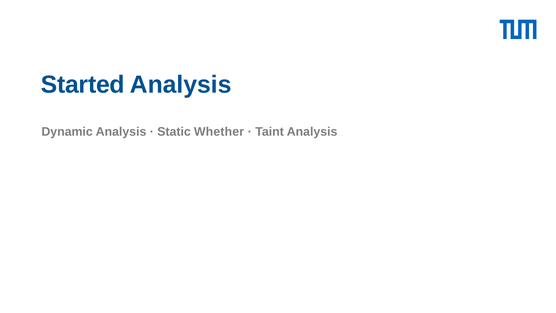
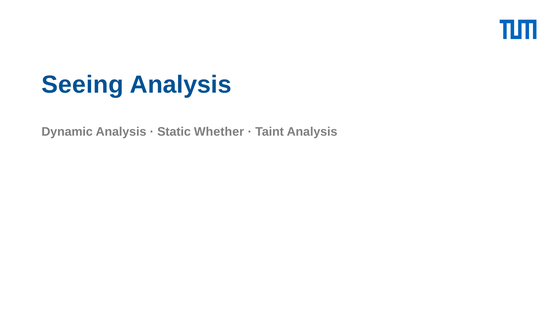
Started: Started -> Seeing
